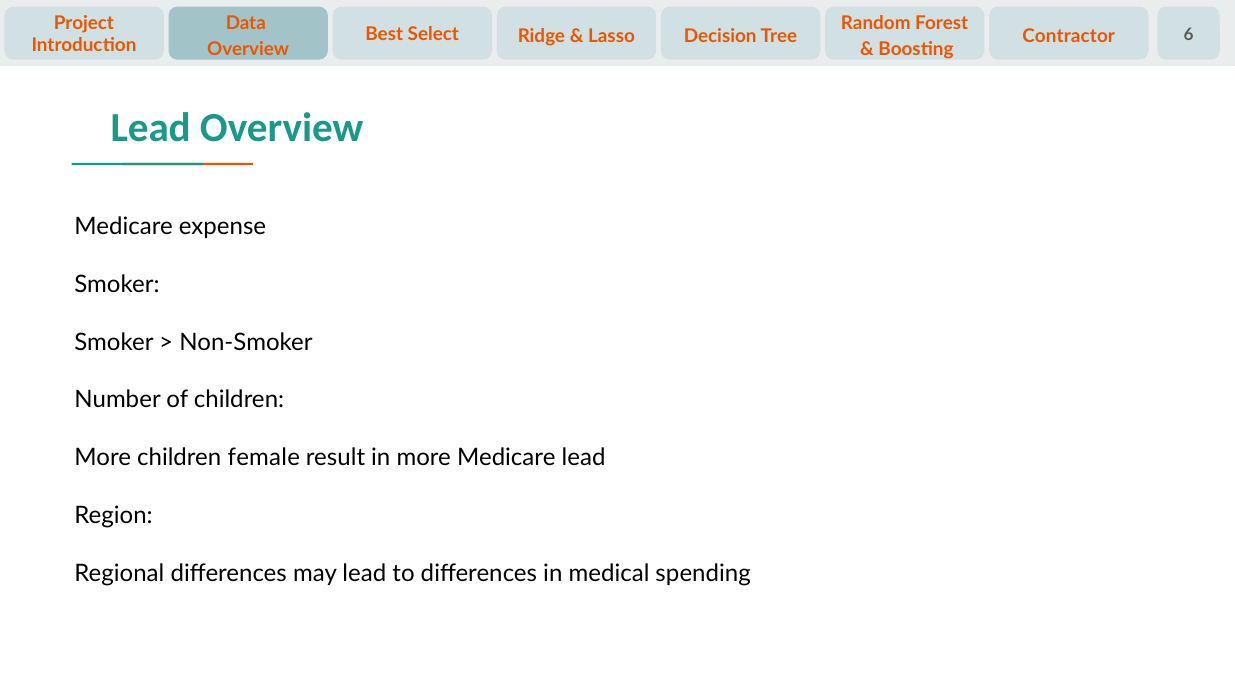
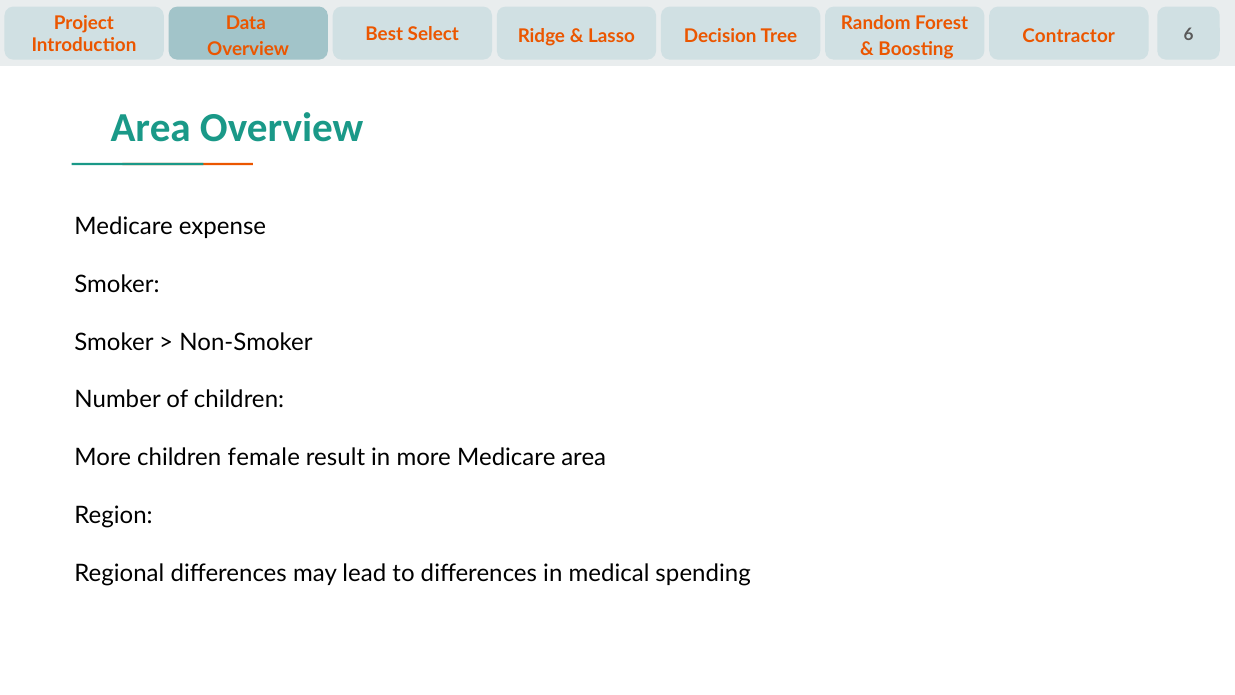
Lead at (151, 128): Lead -> Area
Medicare lead: lead -> area
